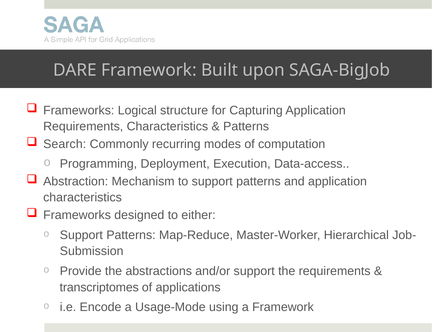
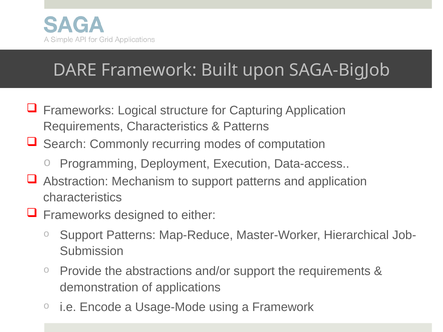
transcriptomes: transcriptomes -> demonstration
